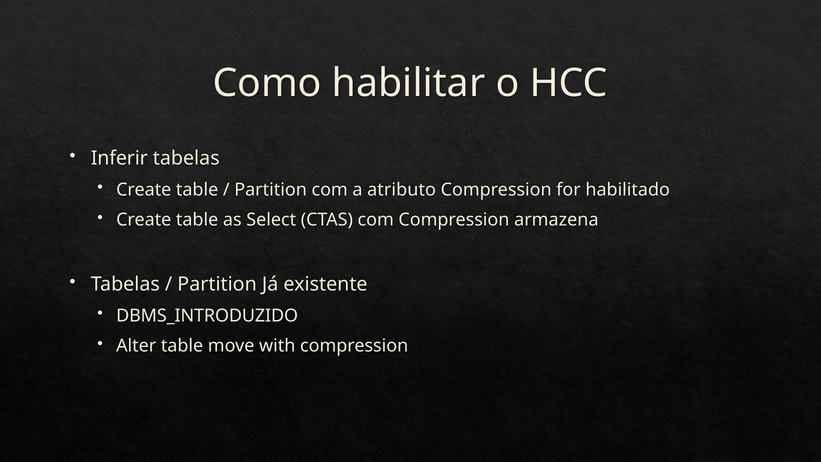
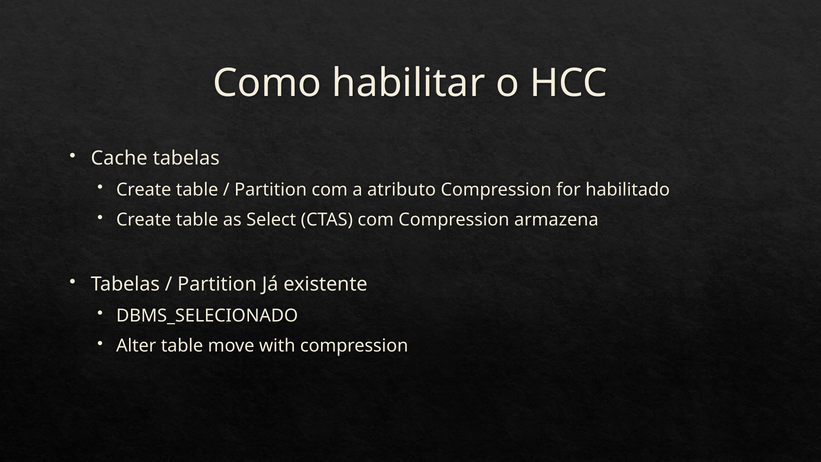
Inferir: Inferir -> Cache
DBMS_INTRODUZIDO: DBMS_INTRODUZIDO -> DBMS_SELECIONADO
